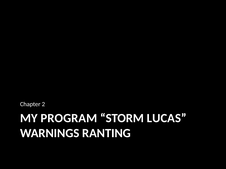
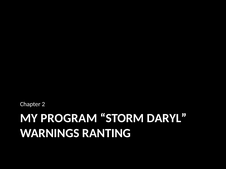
LUCAS: LUCAS -> DARYL
